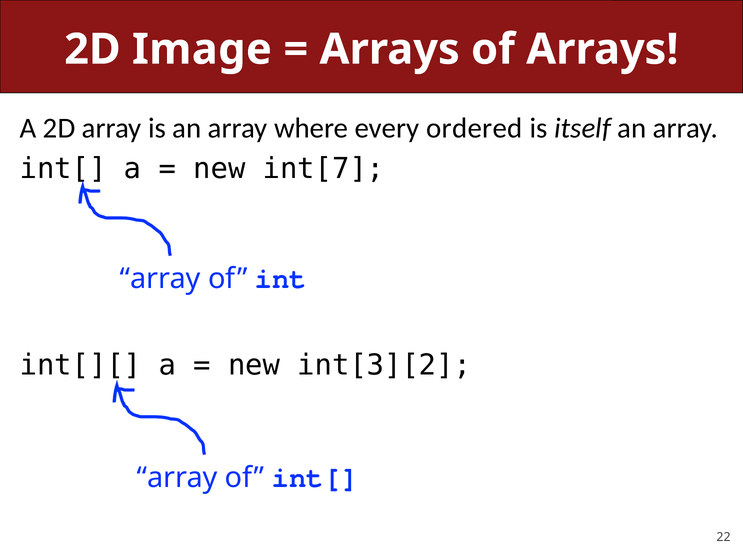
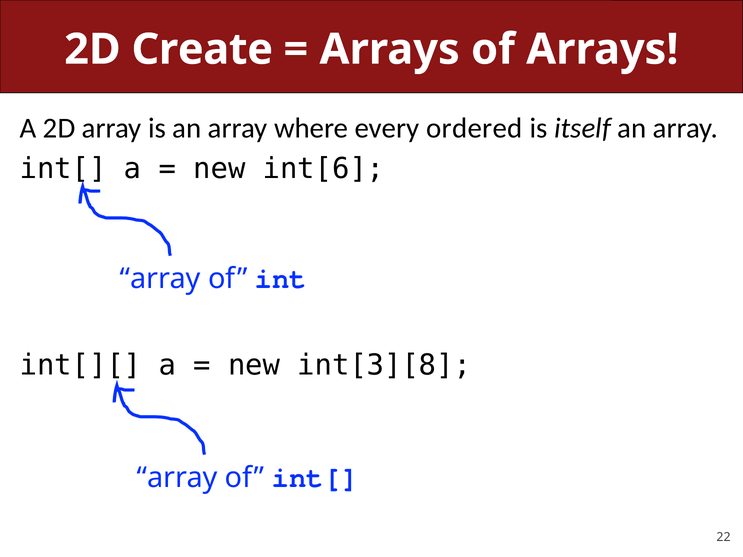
Image: Image -> Create
int[7: int[7 -> int[6
int[3][2: int[3][2 -> int[3][8
